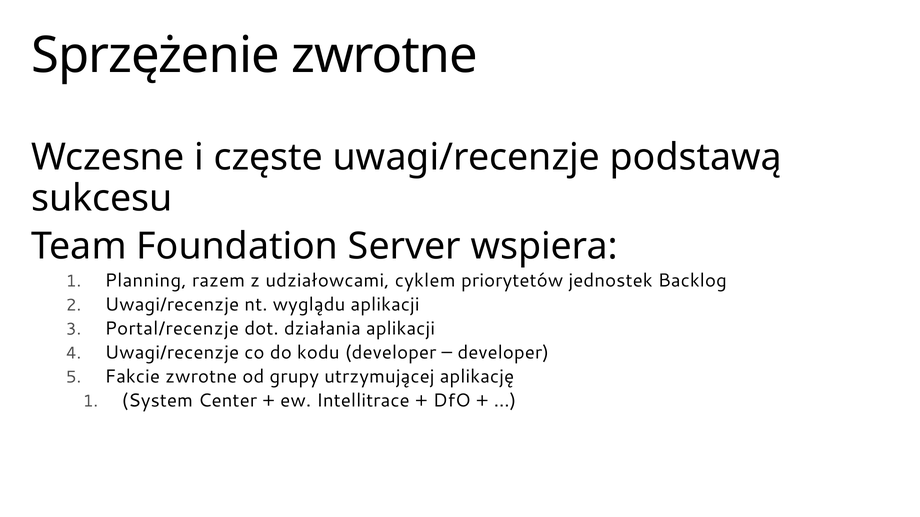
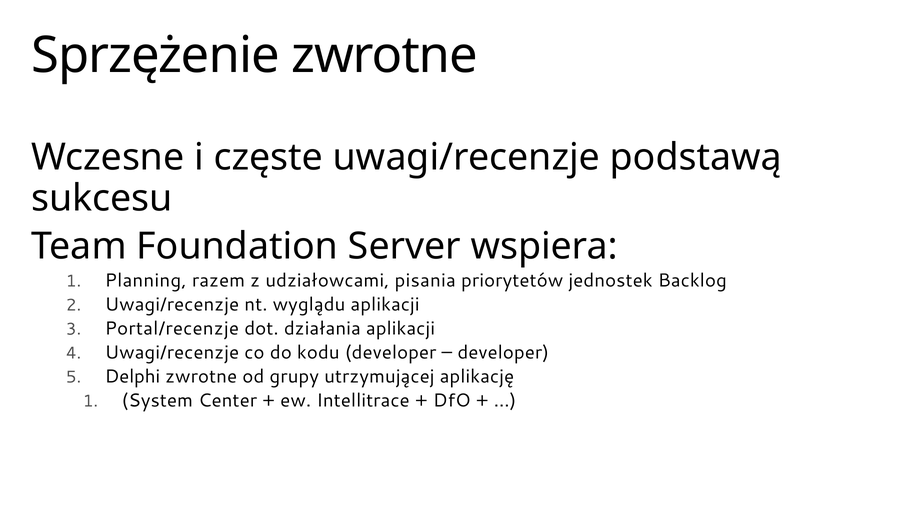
cyklem: cyklem -> pisania
Fakcie: Fakcie -> Delphi
